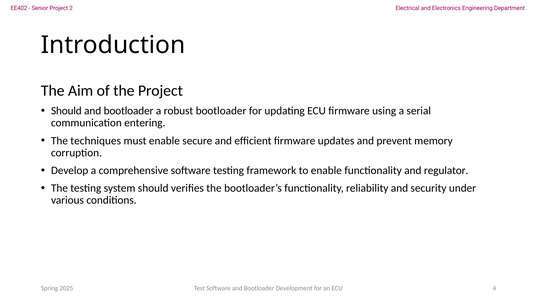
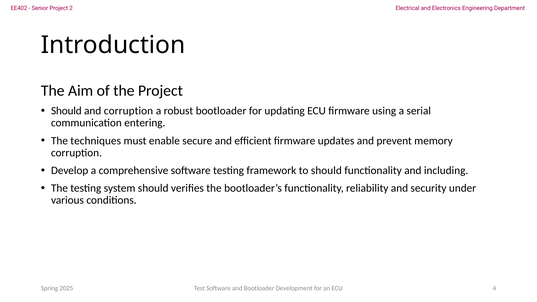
bootloader at (129, 111): bootloader -> corruption
to enable: enable -> should
regulator: regulator -> including
